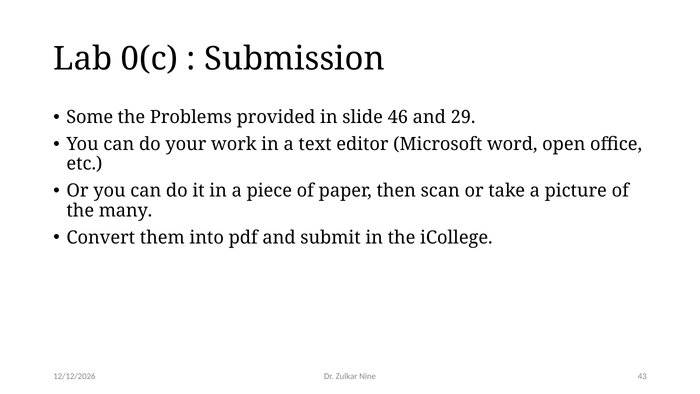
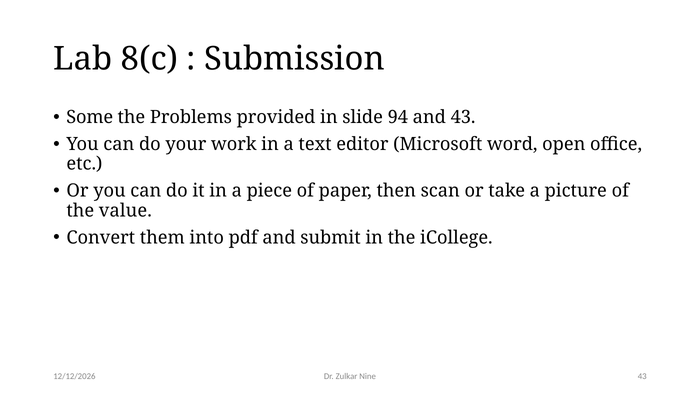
0(c: 0(c -> 8(c
46: 46 -> 94
and 29: 29 -> 43
many: many -> value
